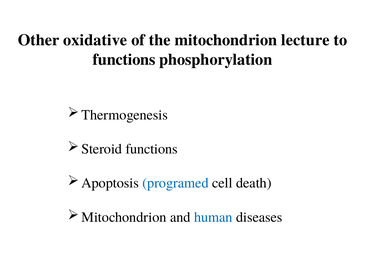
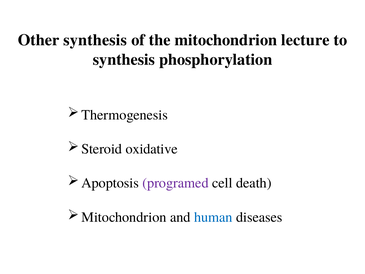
Other oxidative: oxidative -> synthesis
functions at (124, 59): functions -> synthesis
Steroid functions: functions -> oxidative
programed colour: blue -> purple
